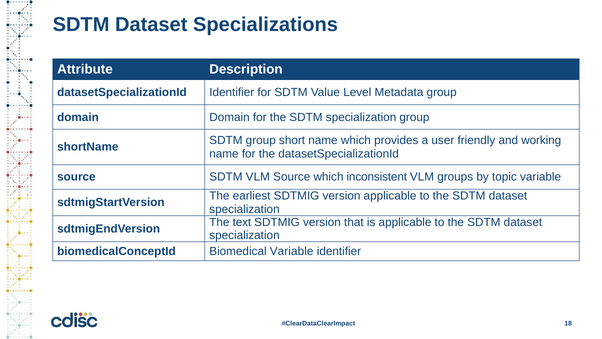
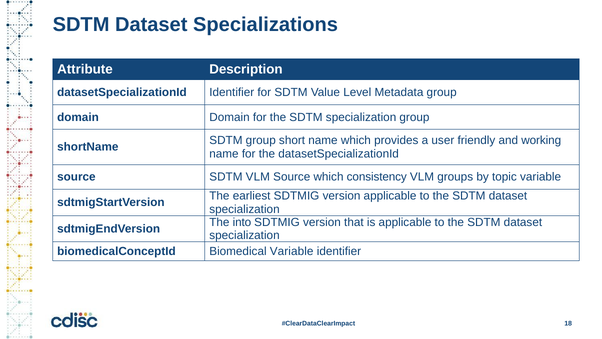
inconsistent: inconsistent -> consistency
text: text -> into
